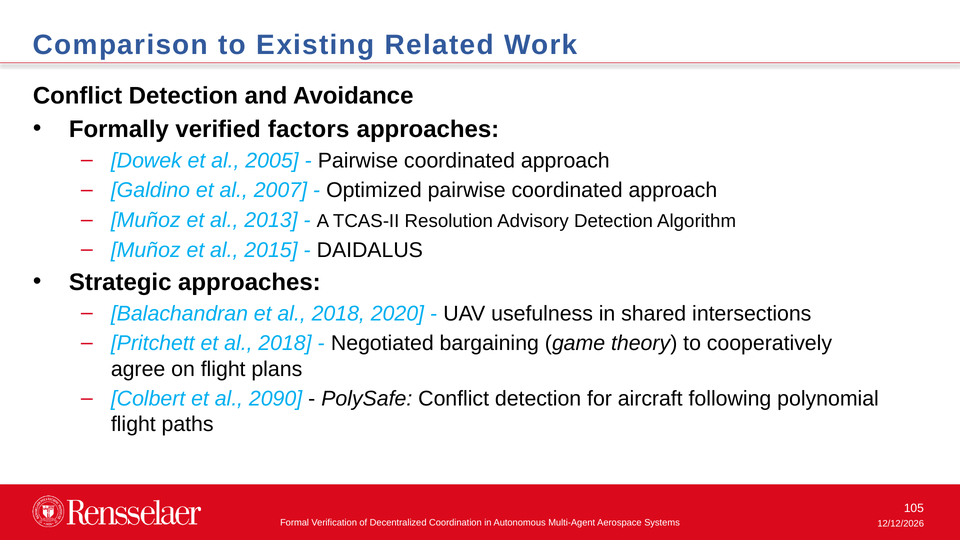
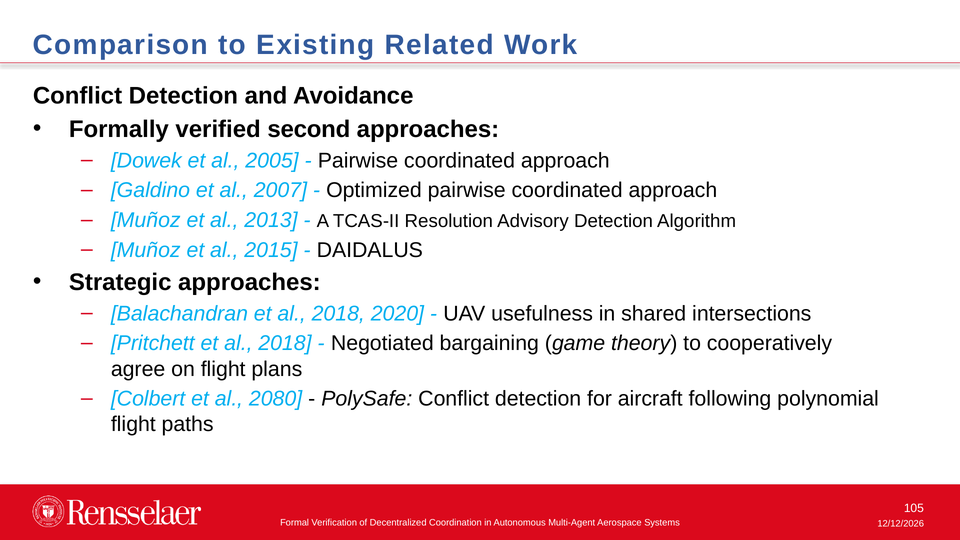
factors: factors -> second
2090: 2090 -> 2080
